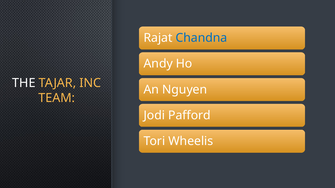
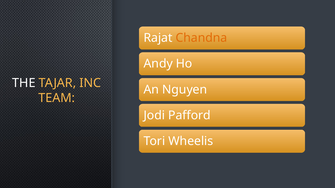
Chandna colour: blue -> orange
